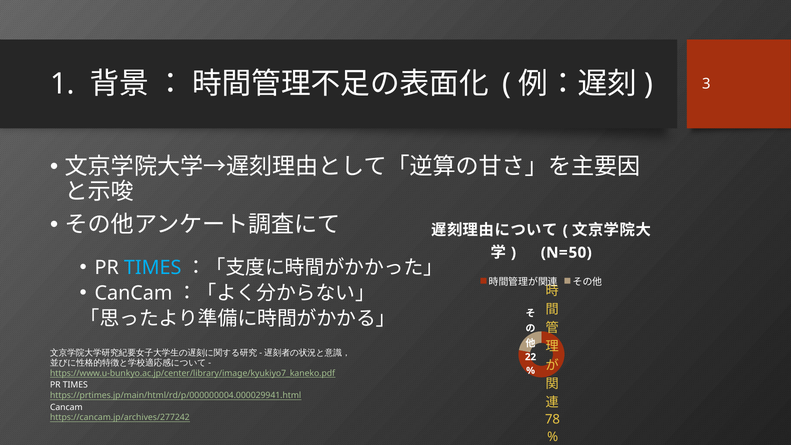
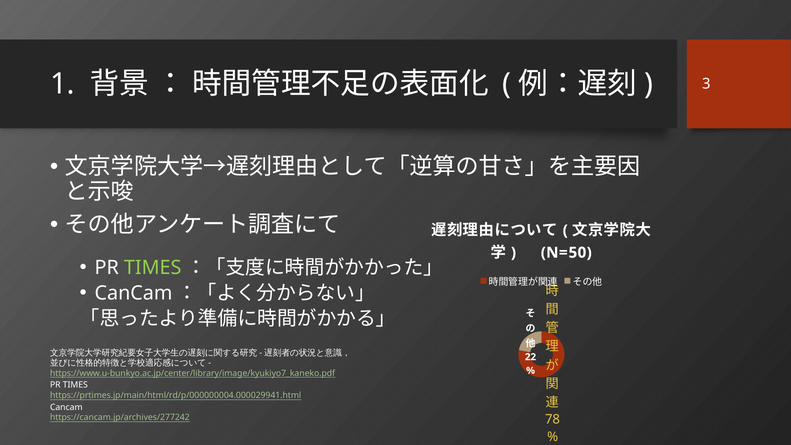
TIMES at (153, 268) colour: light blue -> light green
